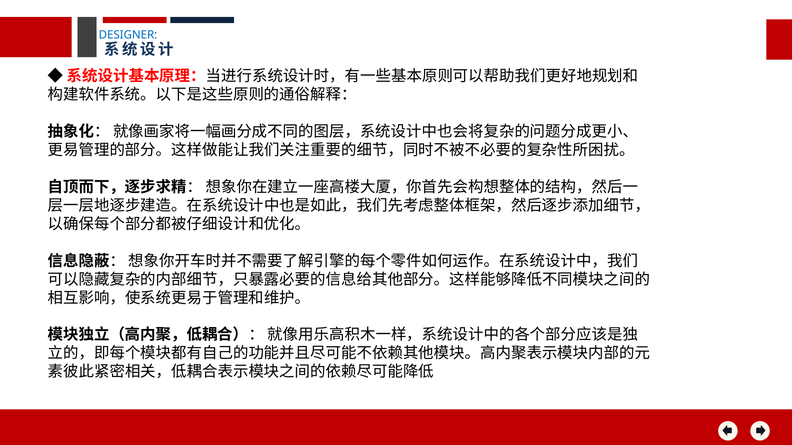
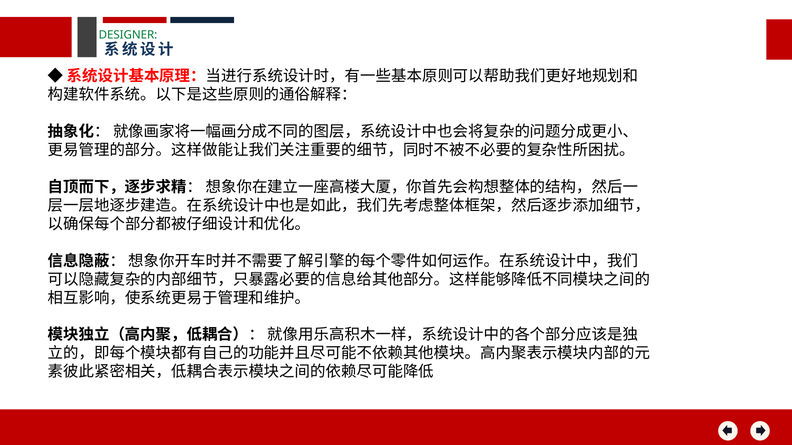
DESIGNER colour: blue -> green
